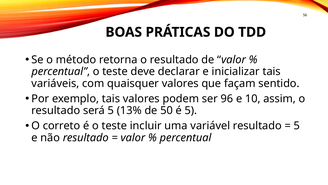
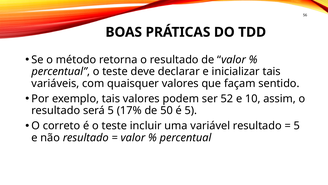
96: 96 -> 52
13%: 13% -> 17%
